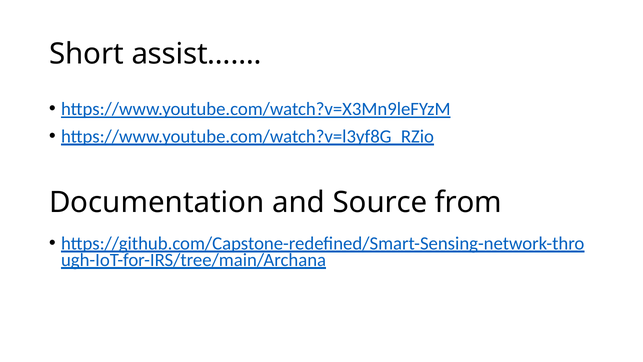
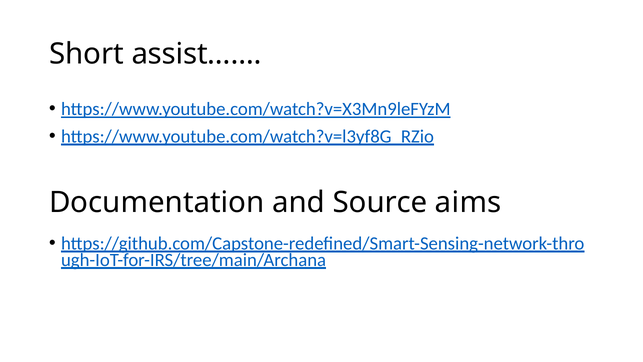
from: from -> aims
